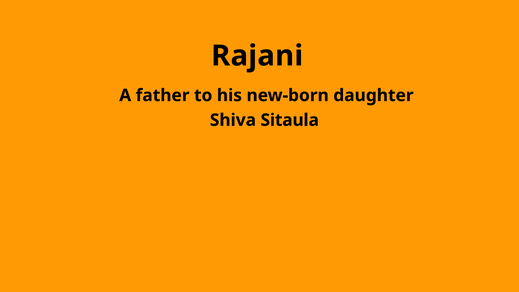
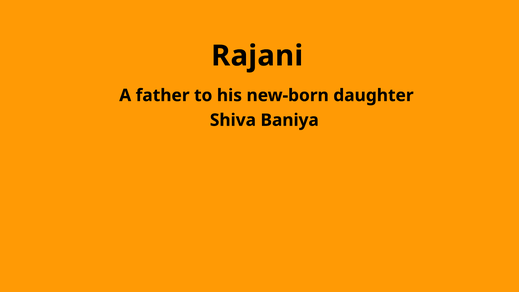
Sitaula: Sitaula -> Baniya
